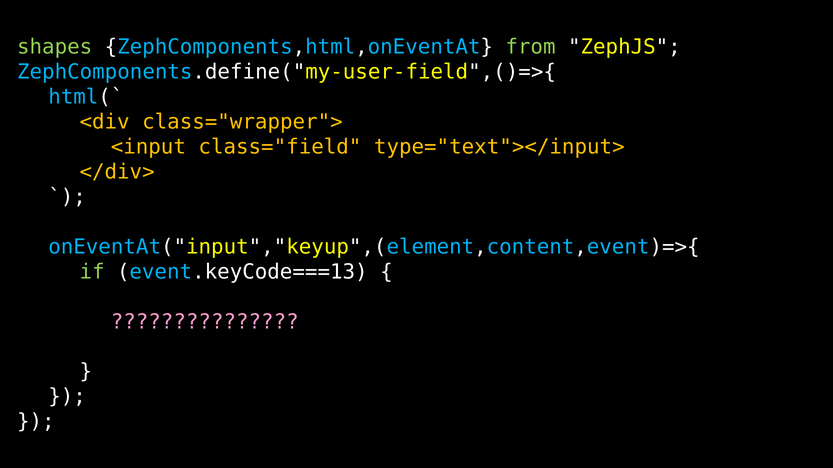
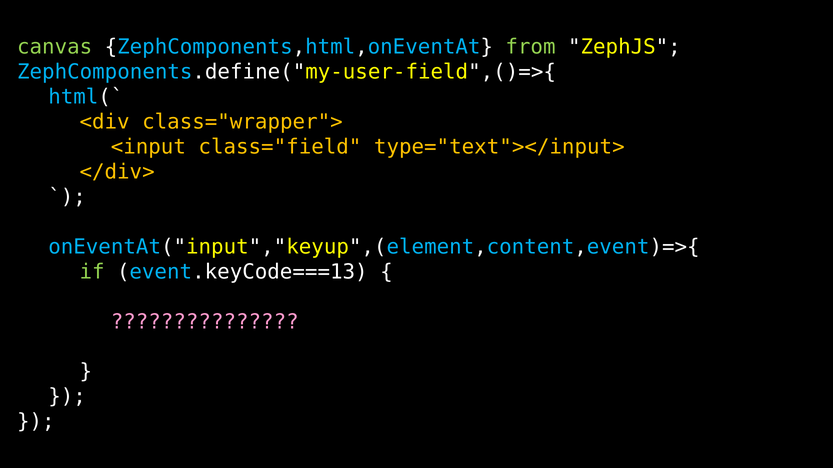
shapes: shapes -> canvas
